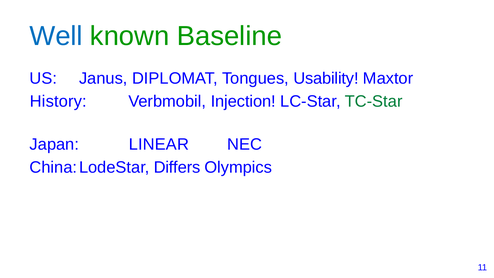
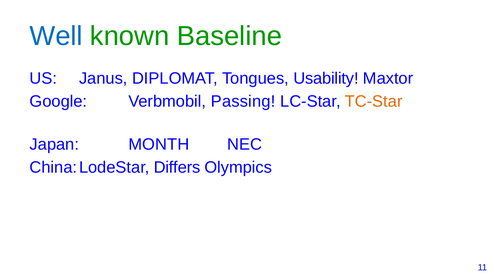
History: History -> Google
Injection: Injection -> Passing
TC-Star colour: green -> orange
LINEAR: LINEAR -> MONTH
